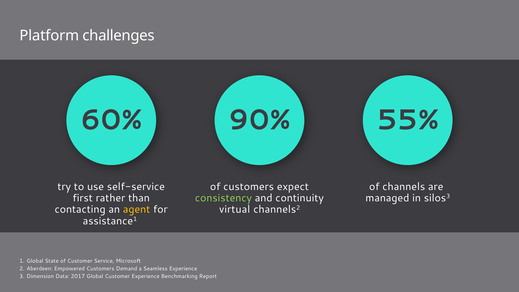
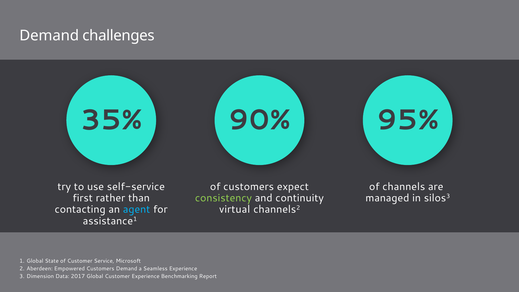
Platform at (49, 36): Platform -> Demand
60%: 60% -> 35%
55%: 55% -> 95%
agent colour: yellow -> light blue
